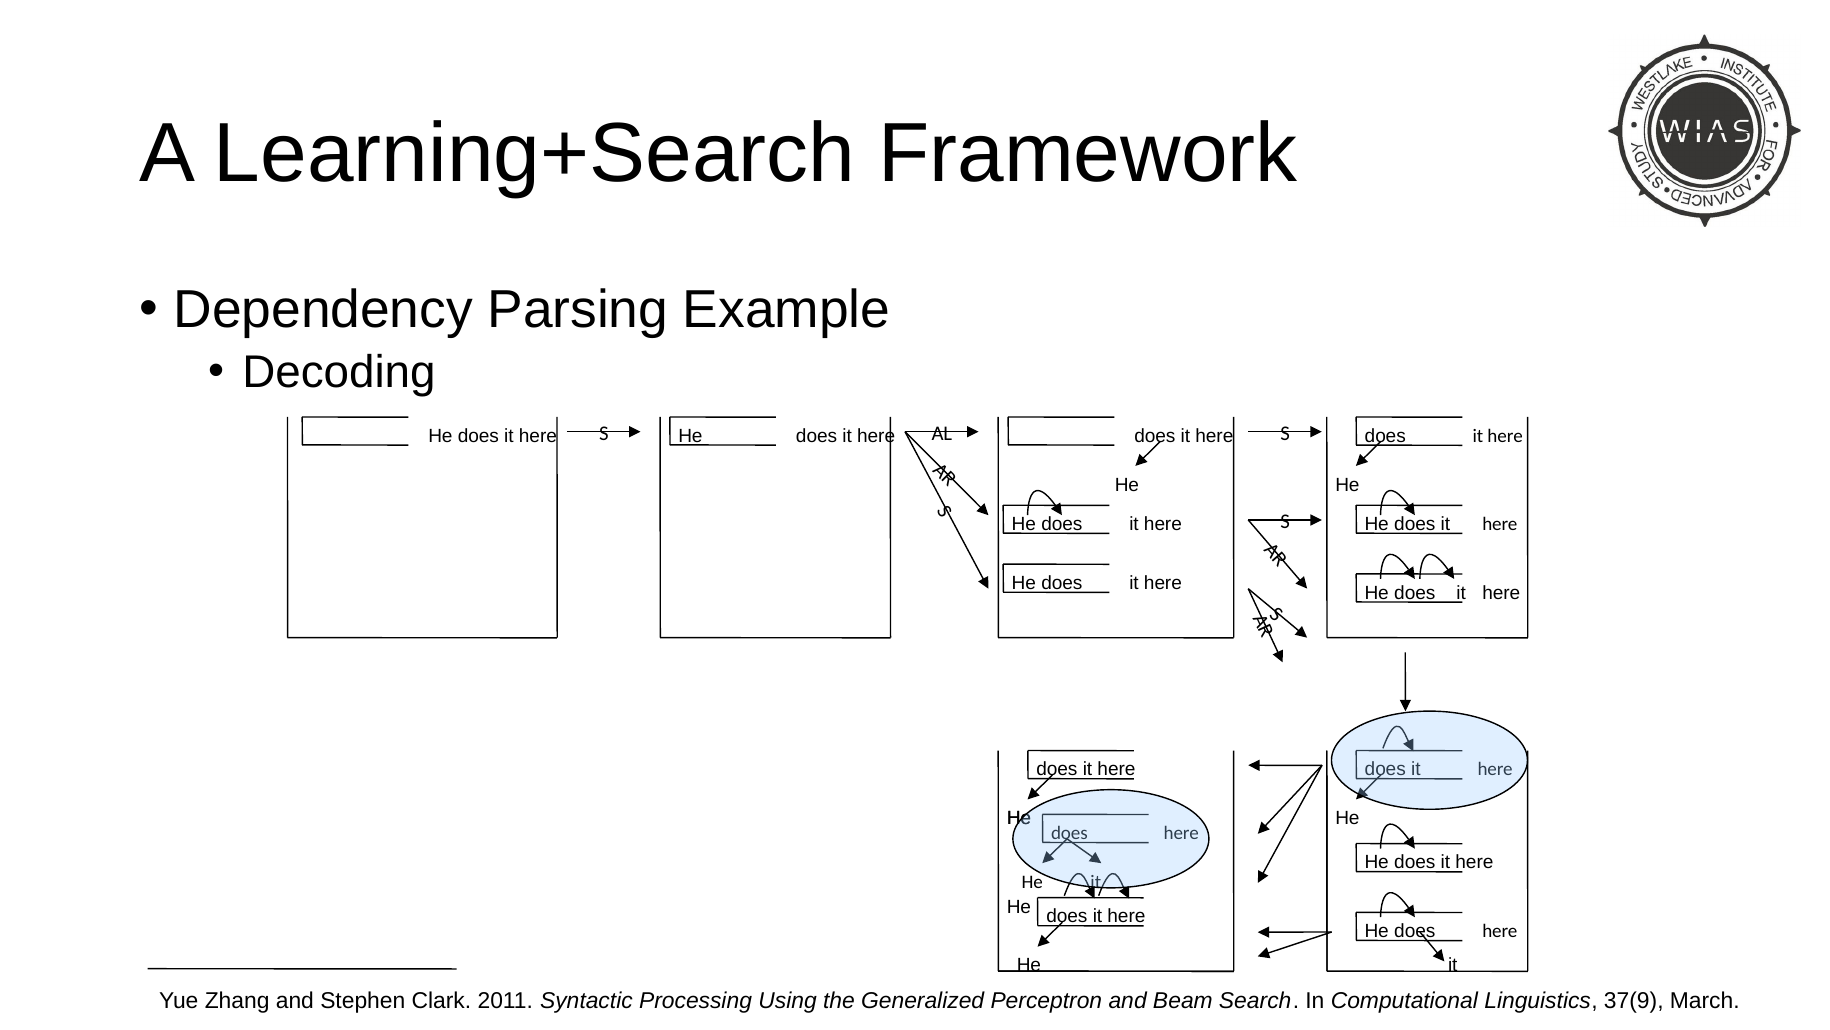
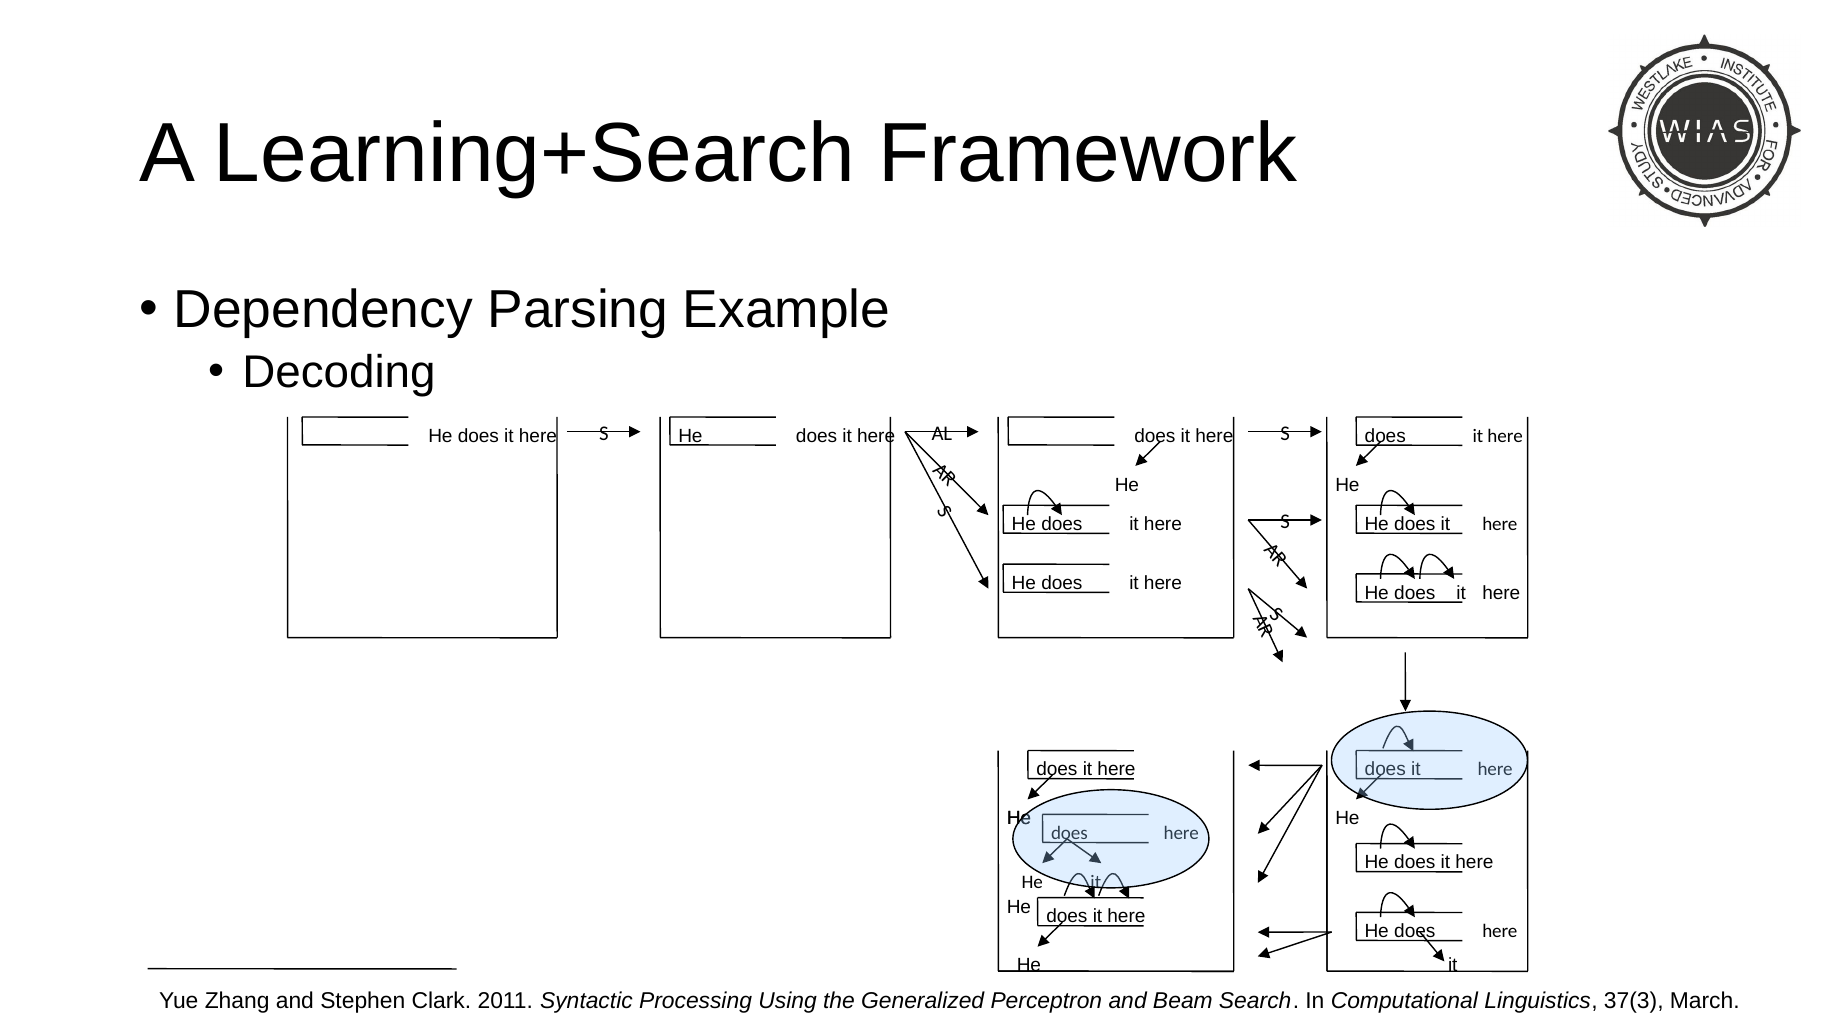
37(9: 37(9 -> 37(3
